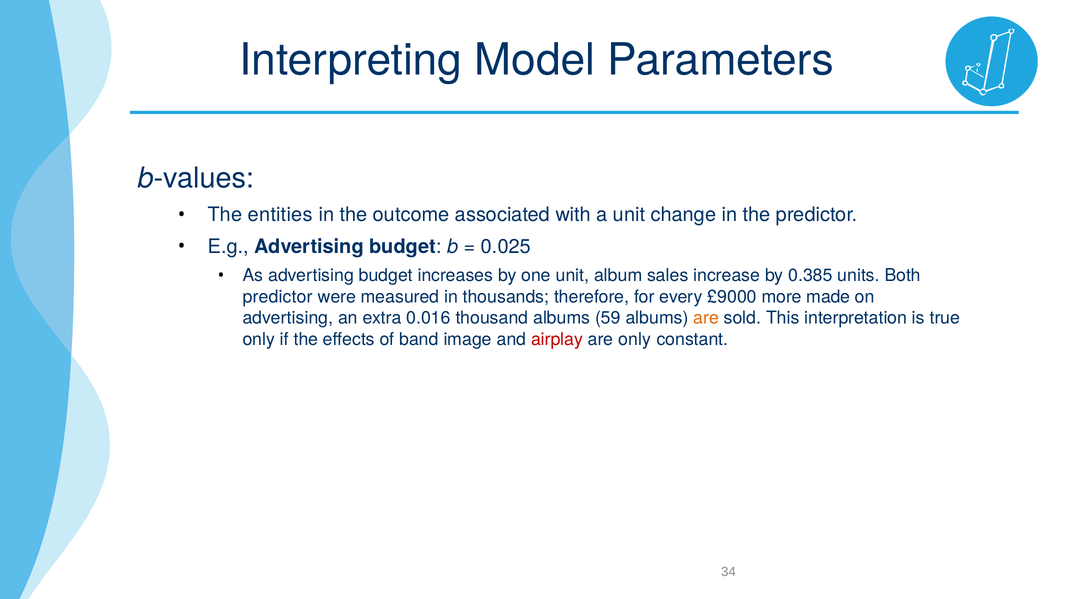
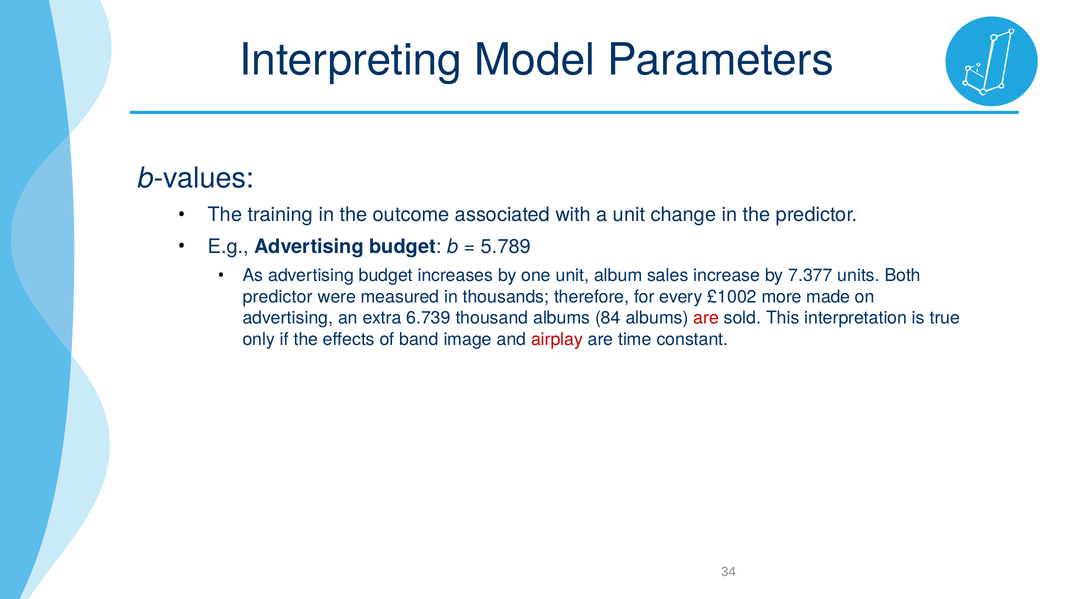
entities: entities -> training
0.025: 0.025 -> 5.789
0.385: 0.385 -> 7.377
£9000: £9000 -> £1002
0.016: 0.016 -> 6.739
59: 59 -> 84
are at (706, 318) colour: orange -> red
are only: only -> time
